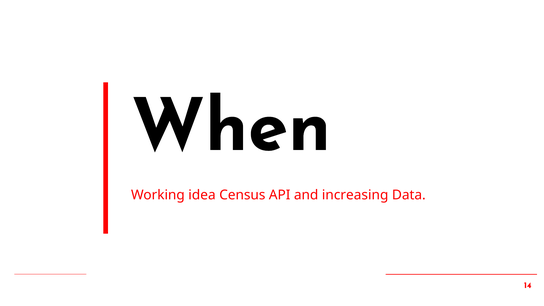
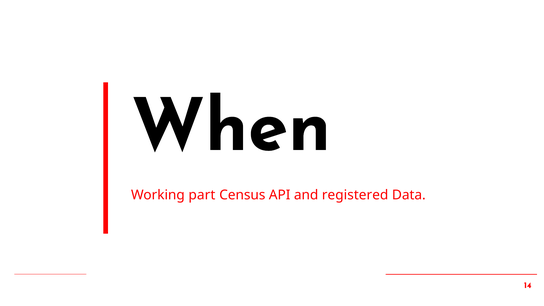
idea: idea -> part
increasing: increasing -> registered
